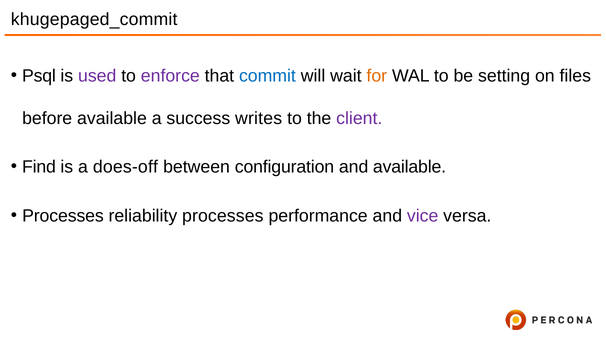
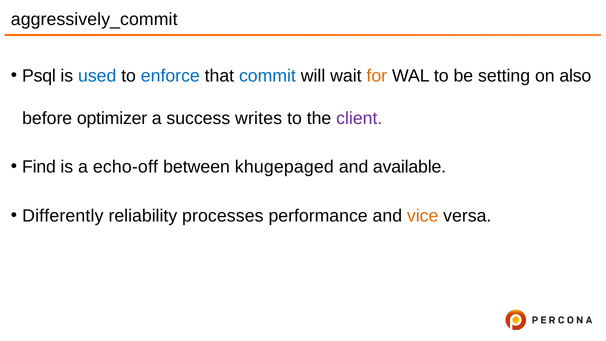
khugepaged_commit: khugepaged_commit -> aggressively_commit
used colour: purple -> blue
enforce colour: purple -> blue
files: files -> also
before available: available -> optimizer
does-off: does-off -> echo-off
configuration: configuration -> khugepaged
Processes at (63, 216): Processes -> Differently
vice colour: purple -> orange
